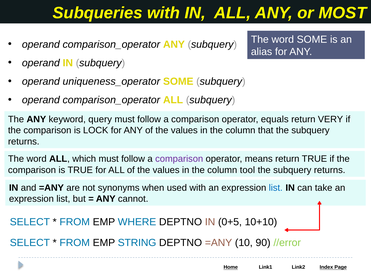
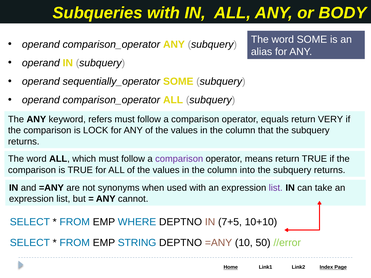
MOST: MOST -> BODY
uniqueness_operator: uniqueness_operator -> sequentially_operator
query: query -> refers
tool: tool -> into
list at (276, 188) colour: blue -> purple
0+5: 0+5 -> 7+5
90: 90 -> 50
